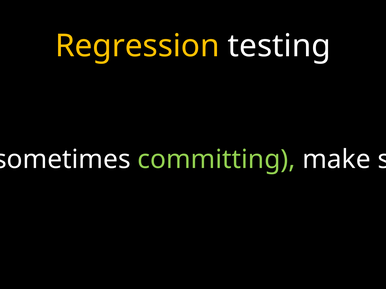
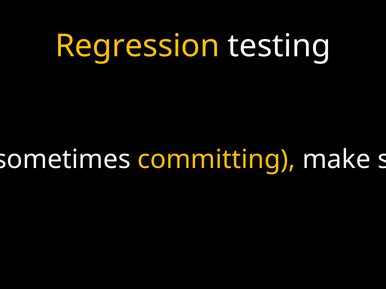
committing colour: light green -> yellow
